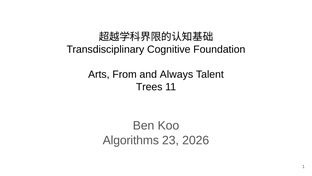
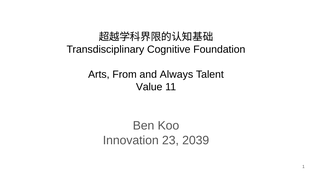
Trees: Trees -> Value
Algorithms: Algorithms -> Innovation
2026: 2026 -> 2039
